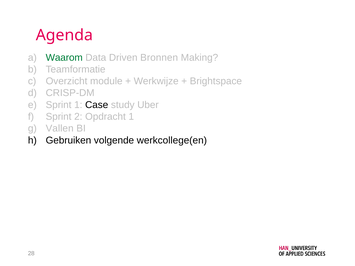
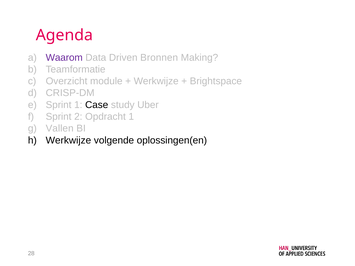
Waarom colour: green -> purple
Gebruiken at (68, 140): Gebruiken -> Werkwijze
werkcollege(en: werkcollege(en -> oplossingen(en
